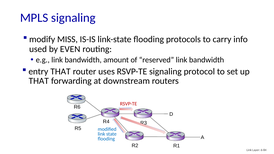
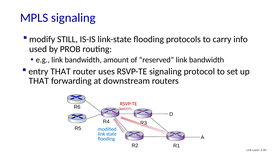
MISS: MISS -> STILL
EVEN: EVEN -> PROB
